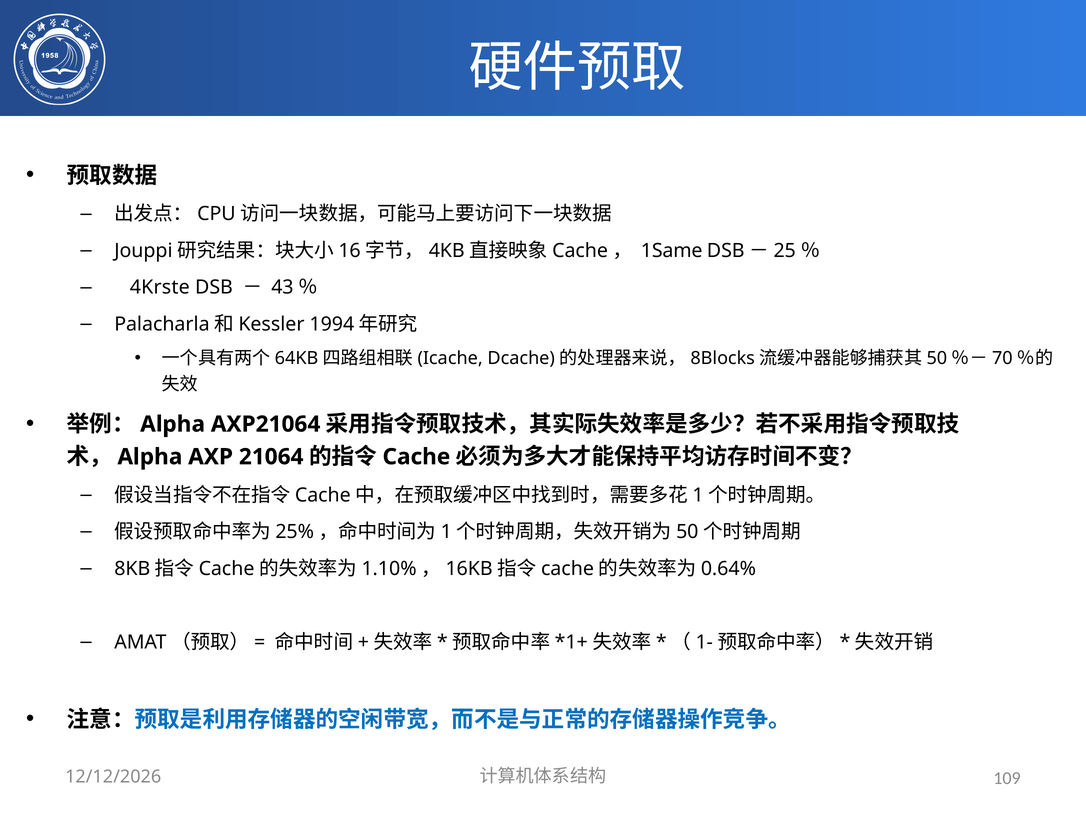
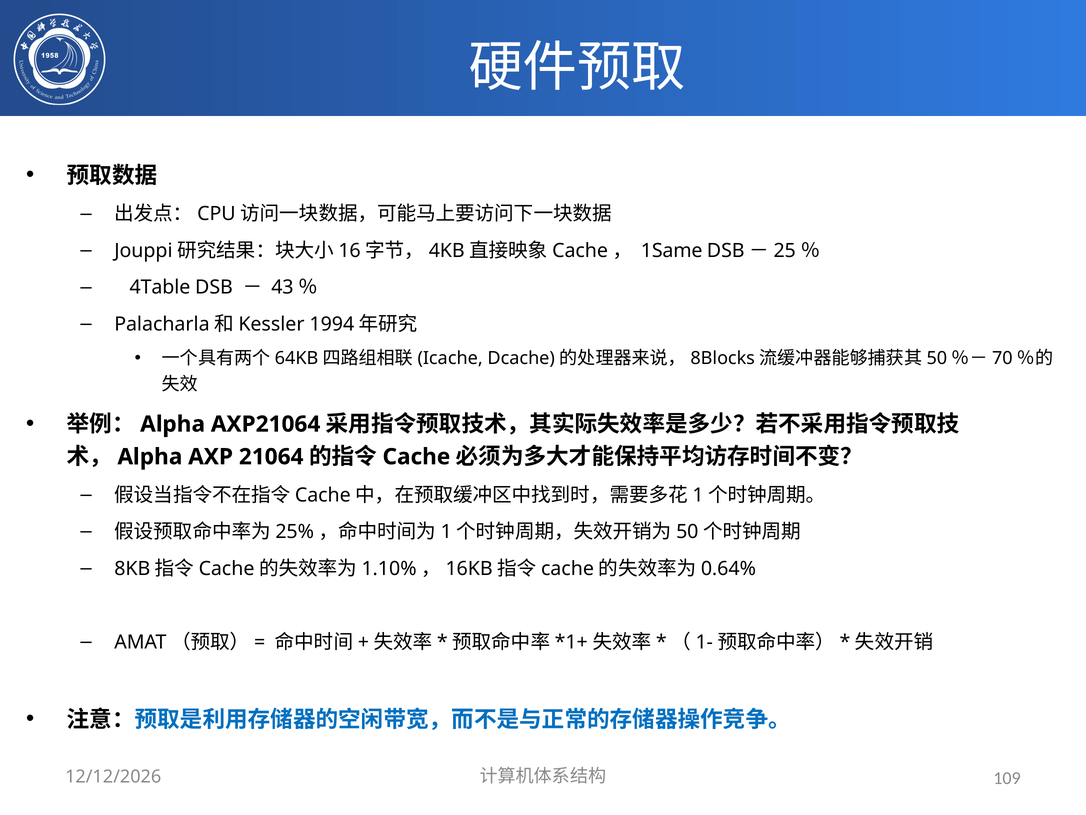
4Krste: 4Krste -> 4Table
